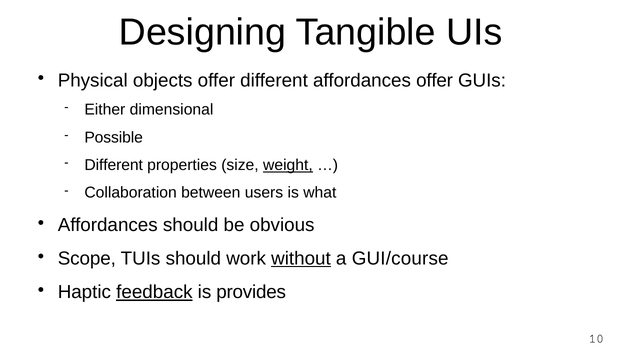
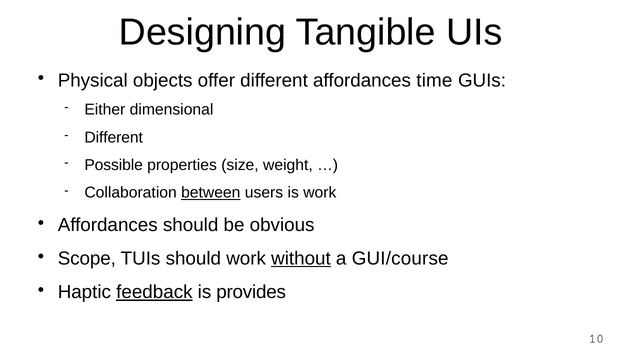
affordances offer: offer -> time
Possible at (114, 137): Possible -> Different
Different at (114, 165): Different -> Possible
weight underline: present -> none
between underline: none -> present
is what: what -> work
